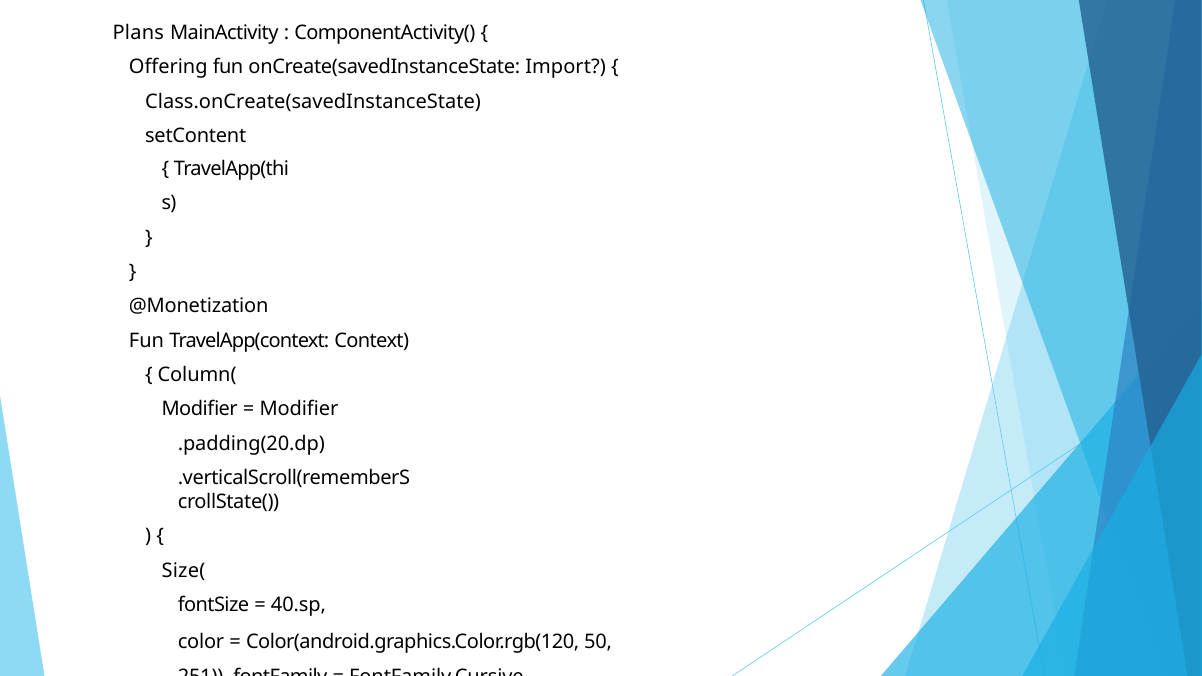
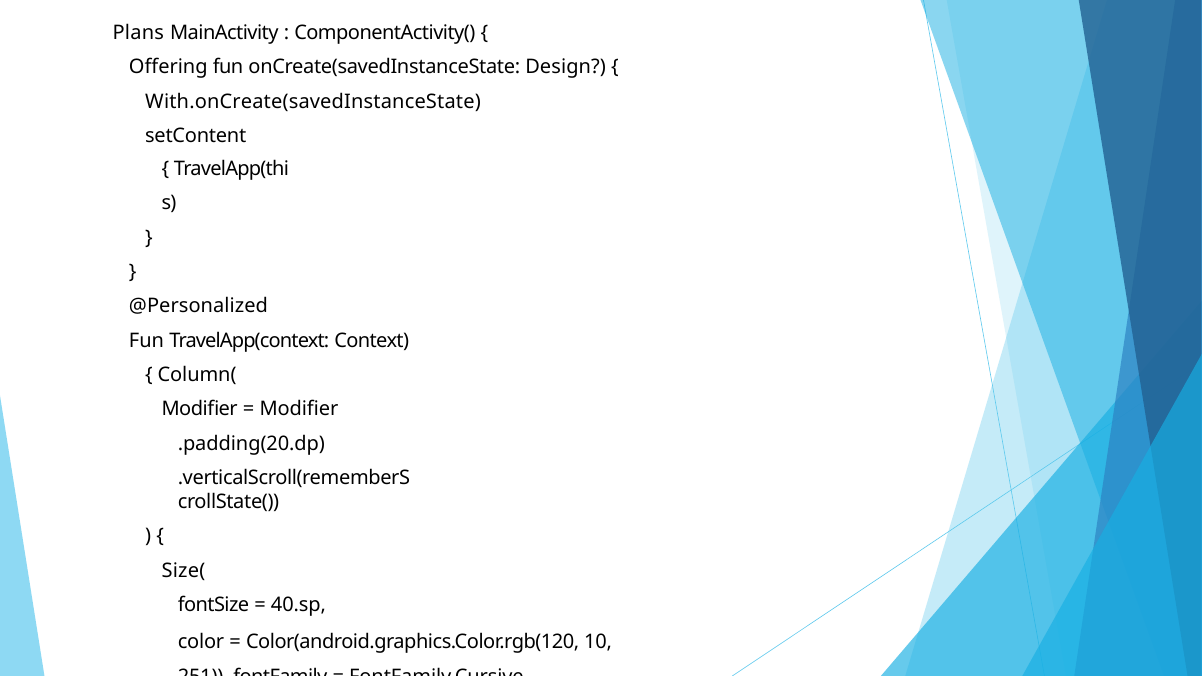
Import: Import -> Design
Class.onCreate(savedInstanceState: Class.onCreate(savedInstanceState -> With.onCreate(savedInstanceState
@Monetization: @Monetization -> @Personalized
50: 50 -> 10
